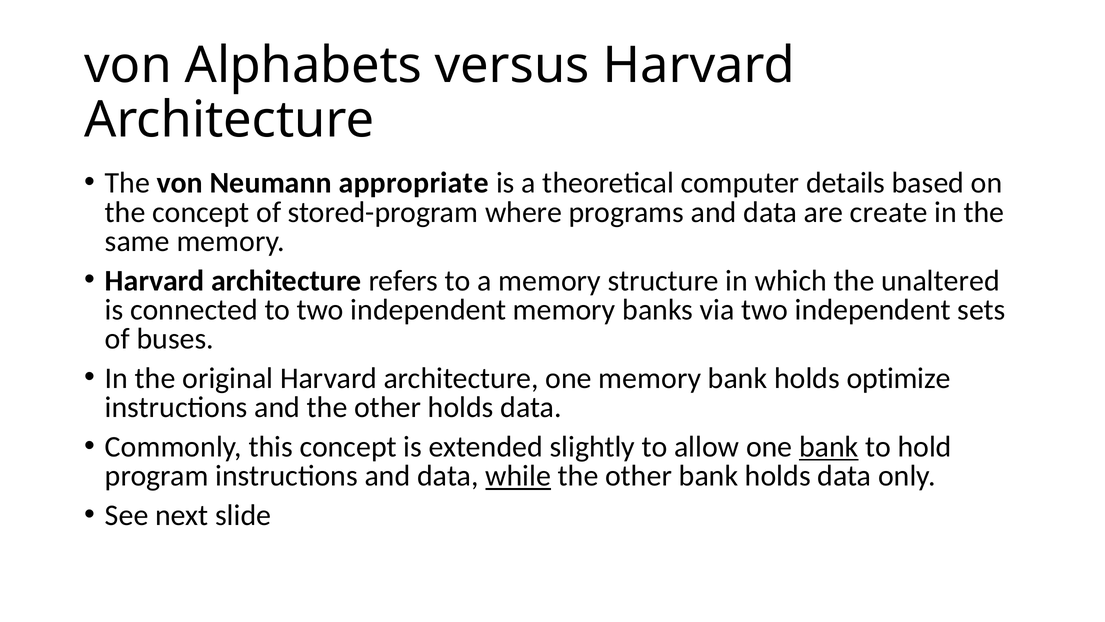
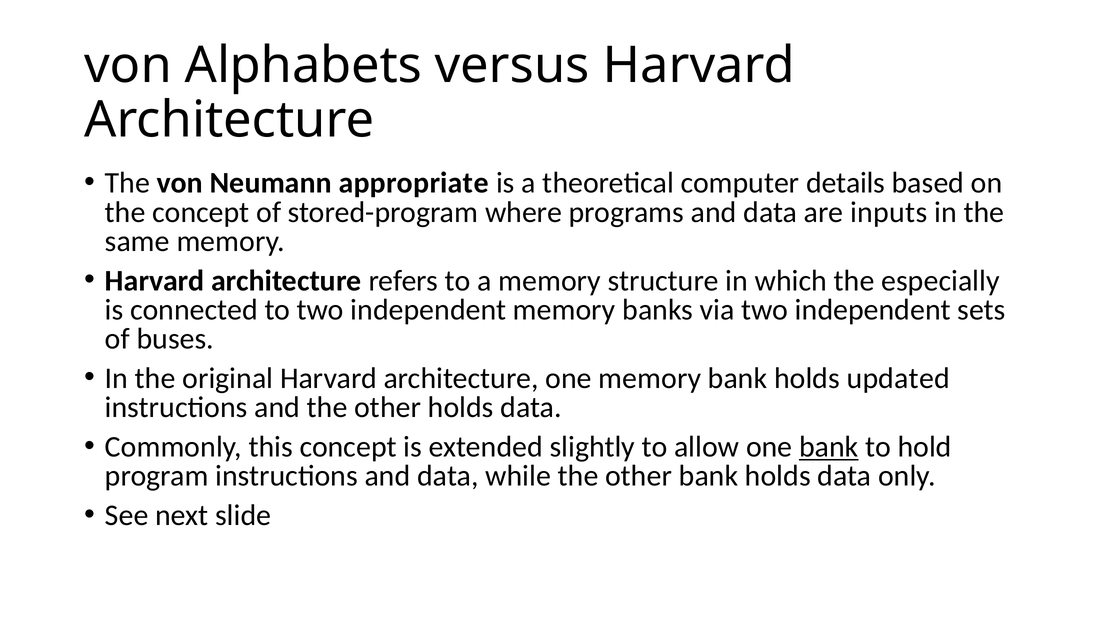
create: create -> inputs
unaltered: unaltered -> especially
optimize: optimize -> updated
while underline: present -> none
